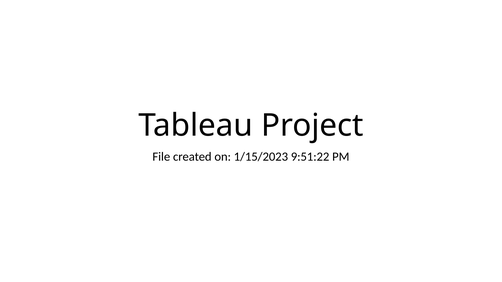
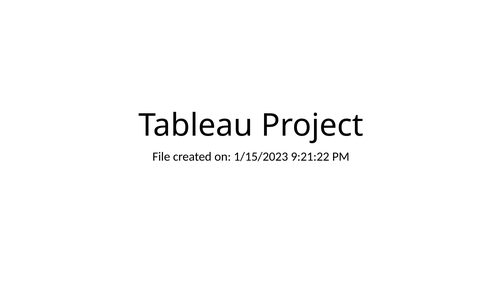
9:51:22: 9:51:22 -> 9:21:22
